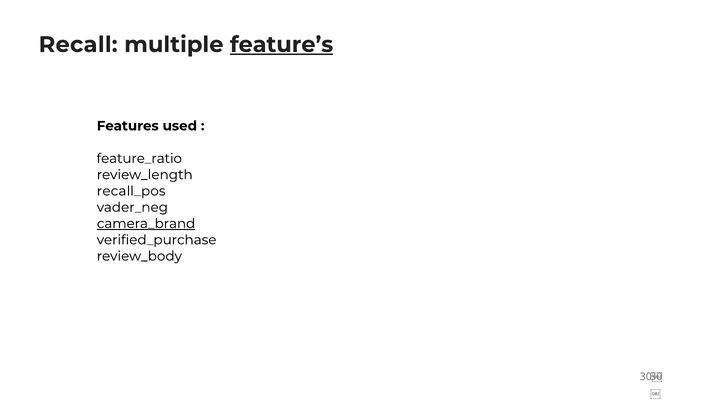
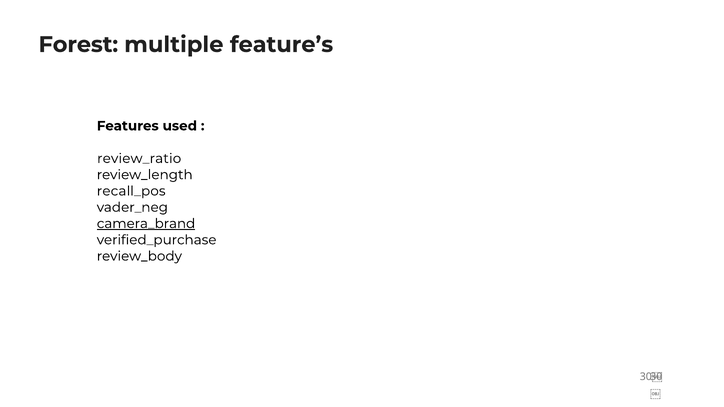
Recall: Recall -> Forest
feature’s underline: present -> none
feature_ratio: feature_ratio -> review_ratio
